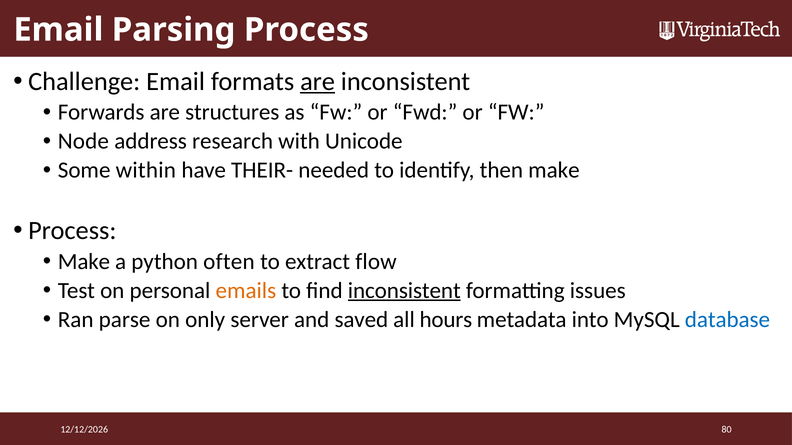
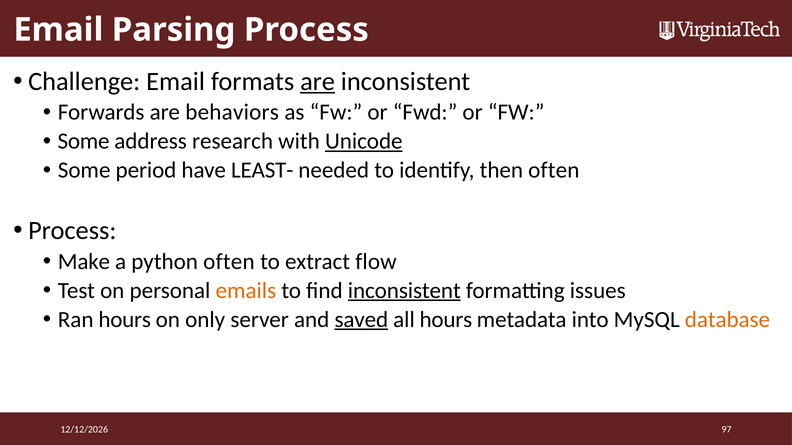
structures: structures -> behaviors
Node at (83, 141): Node -> Some
Unicode underline: none -> present
within: within -> period
THEIR-: THEIR- -> LEAST-
then make: make -> often
Ran parse: parse -> hours
saved underline: none -> present
database colour: blue -> orange
80: 80 -> 97
